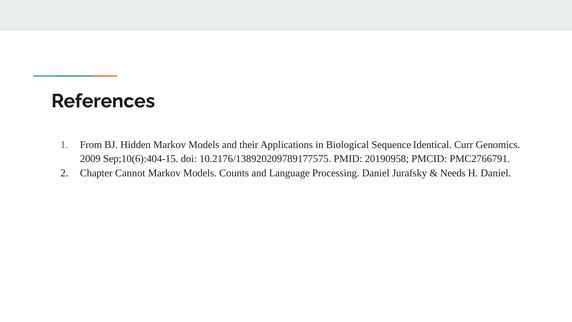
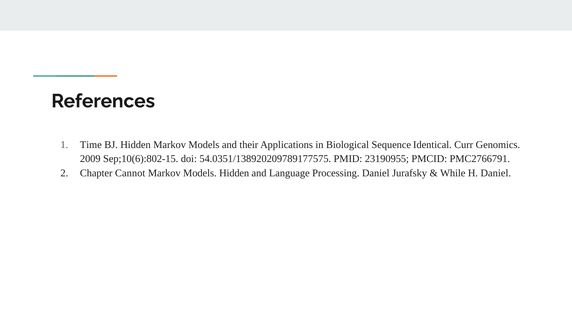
From: From -> Time
Sep;10(6):404-15: Sep;10(6):404-15 -> Sep;10(6):802-15
10.2176/138920209789177575: 10.2176/138920209789177575 -> 54.0351/138920209789177575
20190958: 20190958 -> 23190955
Models Counts: Counts -> Hidden
Needs: Needs -> While
